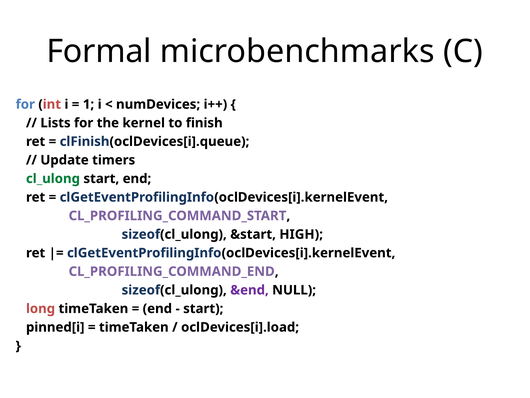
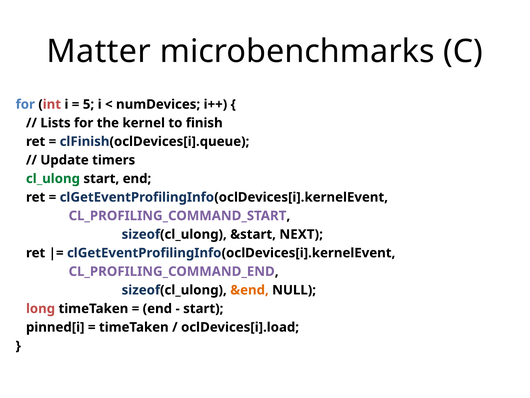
Formal: Formal -> Matter
1: 1 -> 5
HIGH: HIGH -> NEXT
&end colour: purple -> orange
